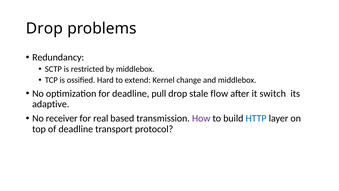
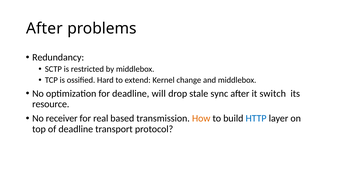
Drop at (44, 28): Drop -> After
pull: pull -> will
flow: flow -> sync
adaptive: adaptive -> resource
How colour: purple -> orange
